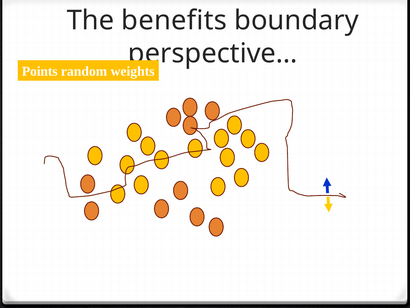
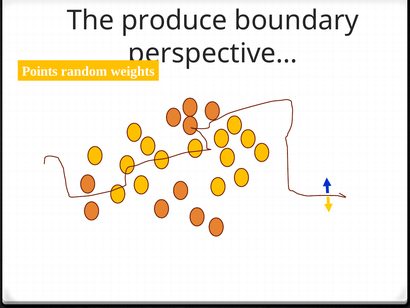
benefits: benefits -> produce
